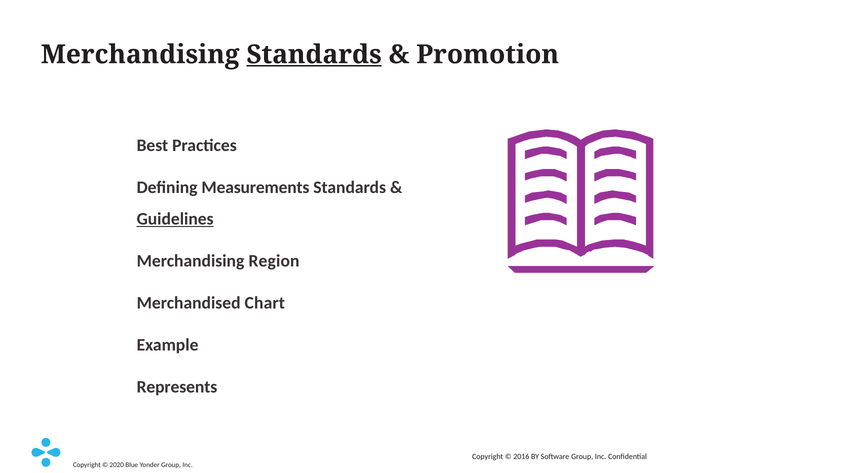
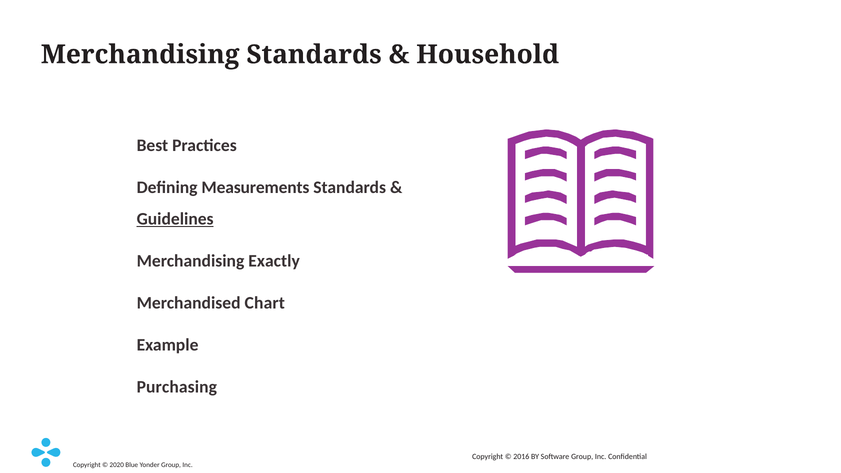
Standards at (314, 55) underline: present -> none
Promotion: Promotion -> Household
Region: Region -> Exactly
Represents: Represents -> Purchasing
